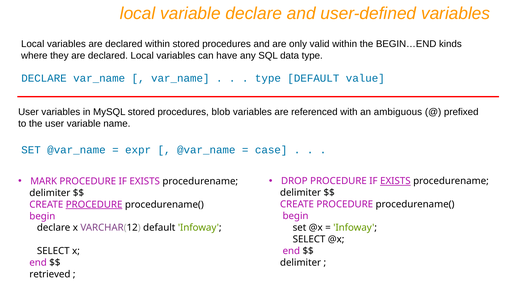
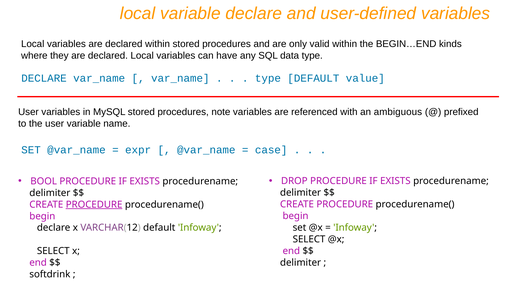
blob: blob -> note
EXISTS at (395, 181) underline: present -> none
MARK: MARK -> BOOL
retrieved: retrieved -> softdrink
